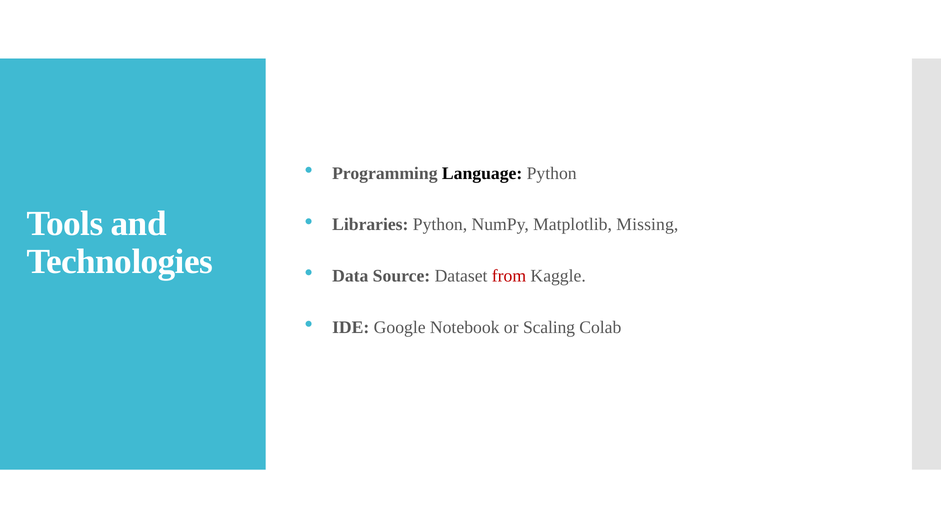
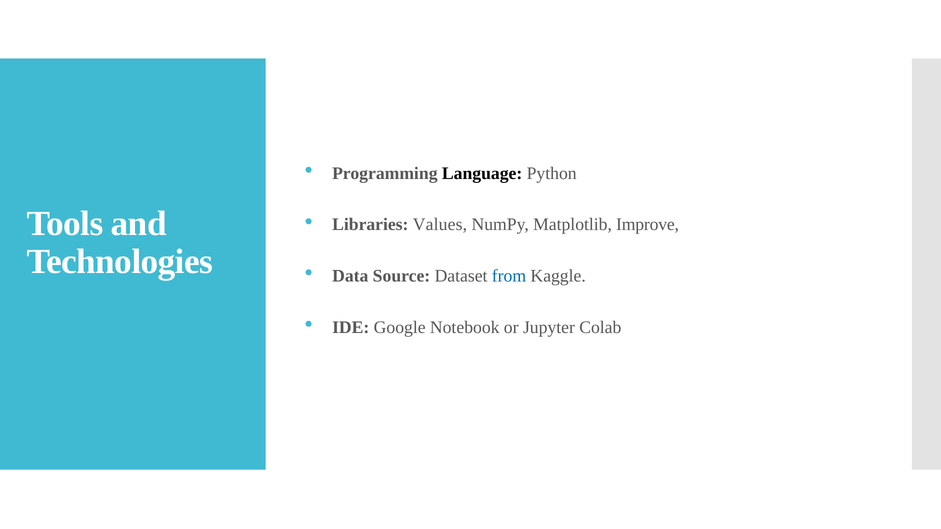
Libraries Python: Python -> Values
Missing: Missing -> Improve
from colour: red -> blue
Scaling: Scaling -> Jupyter
